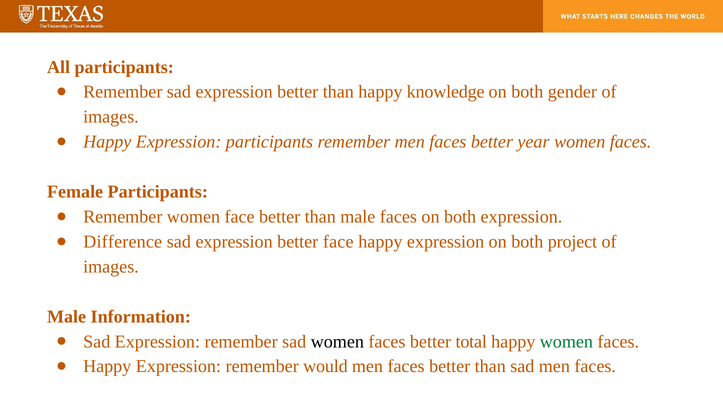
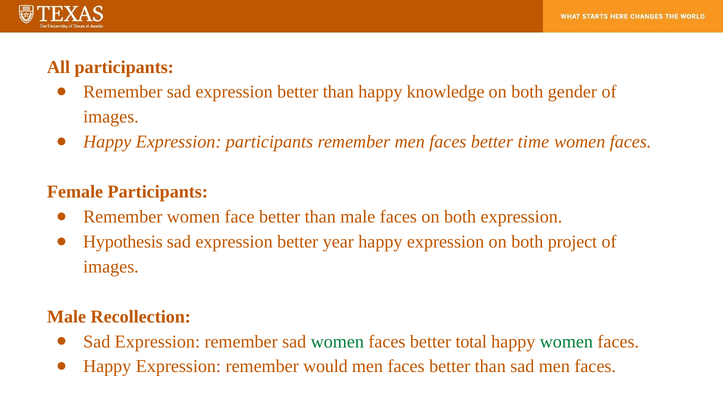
year: year -> time
Difference: Difference -> Hypothesis
better face: face -> year
Information: Information -> Recollection
women at (337, 341) colour: black -> green
